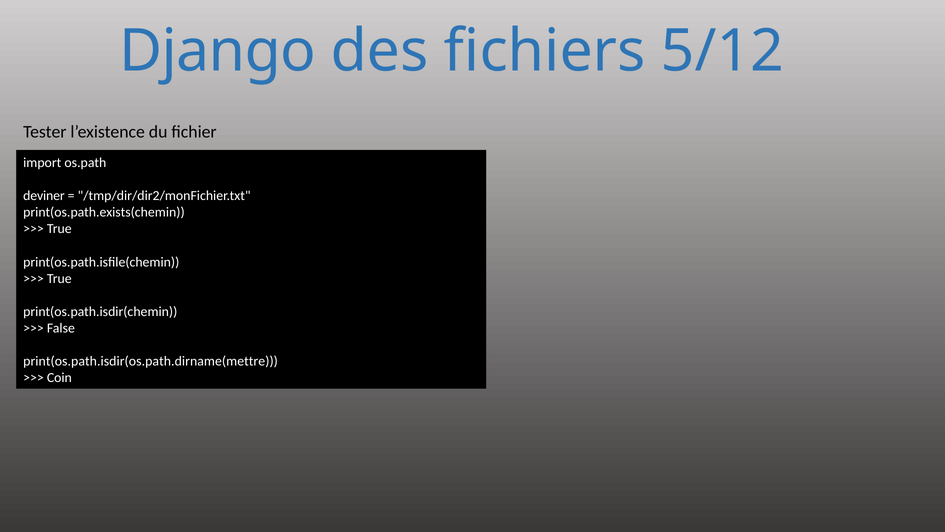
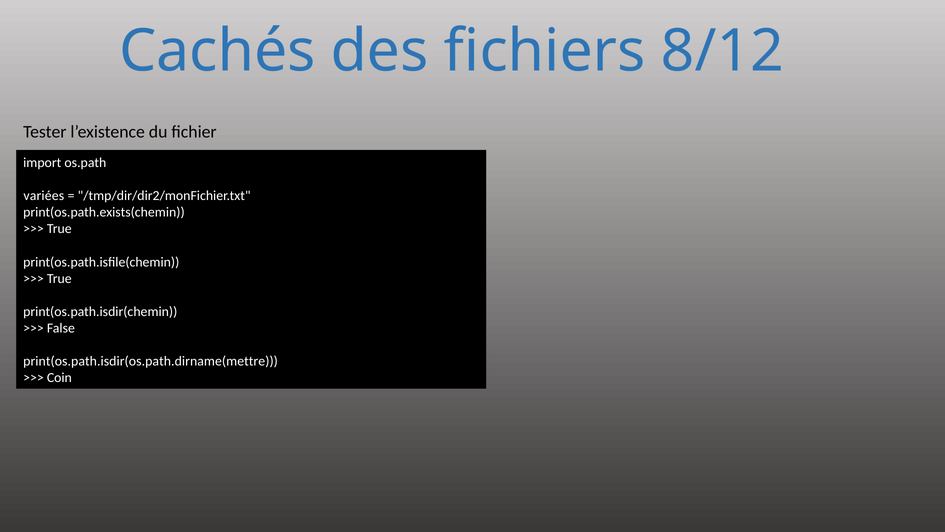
Django: Django -> Cachés
5/12: 5/12 -> 8/12
deviner: deviner -> variées
